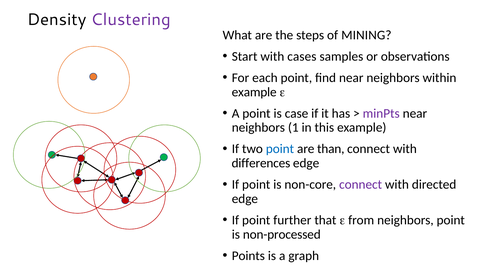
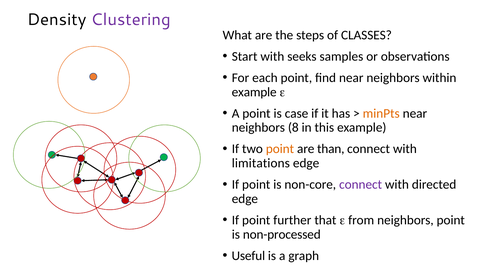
MINING: MINING -> CLASSES
cases: cases -> seeks
minPts colour: purple -> orange
1: 1 -> 8
point at (280, 149) colour: blue -> orange
differences: differences -> limitations
Points: Points -> Useful
